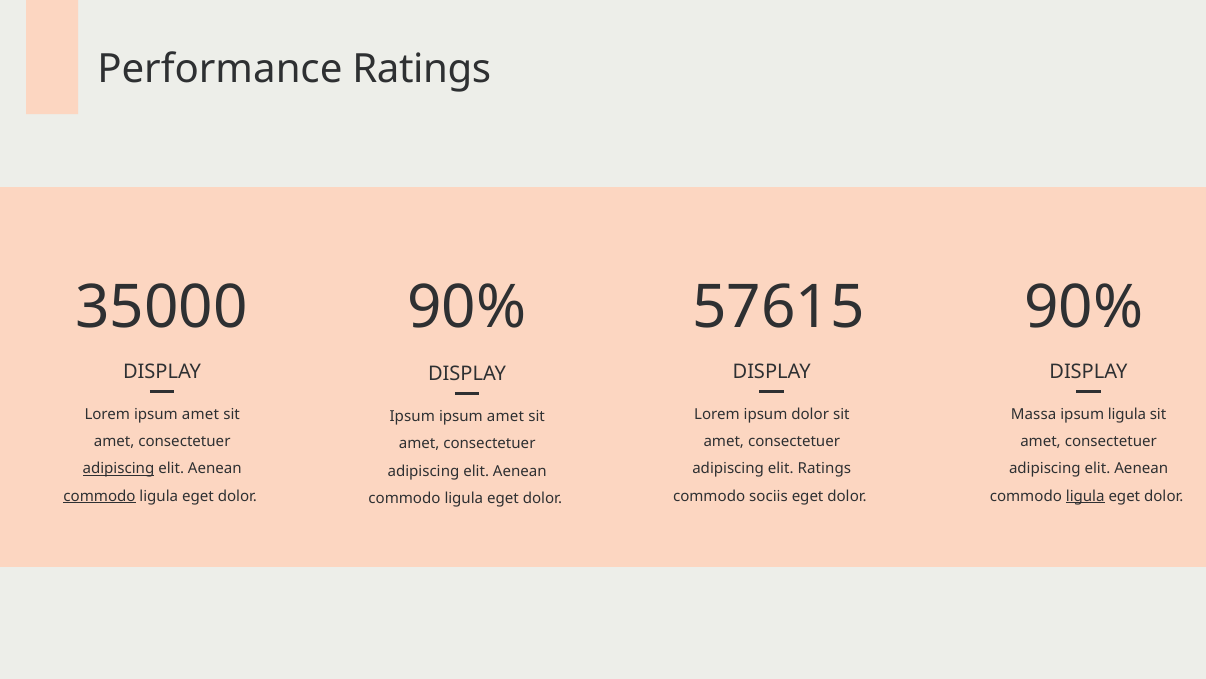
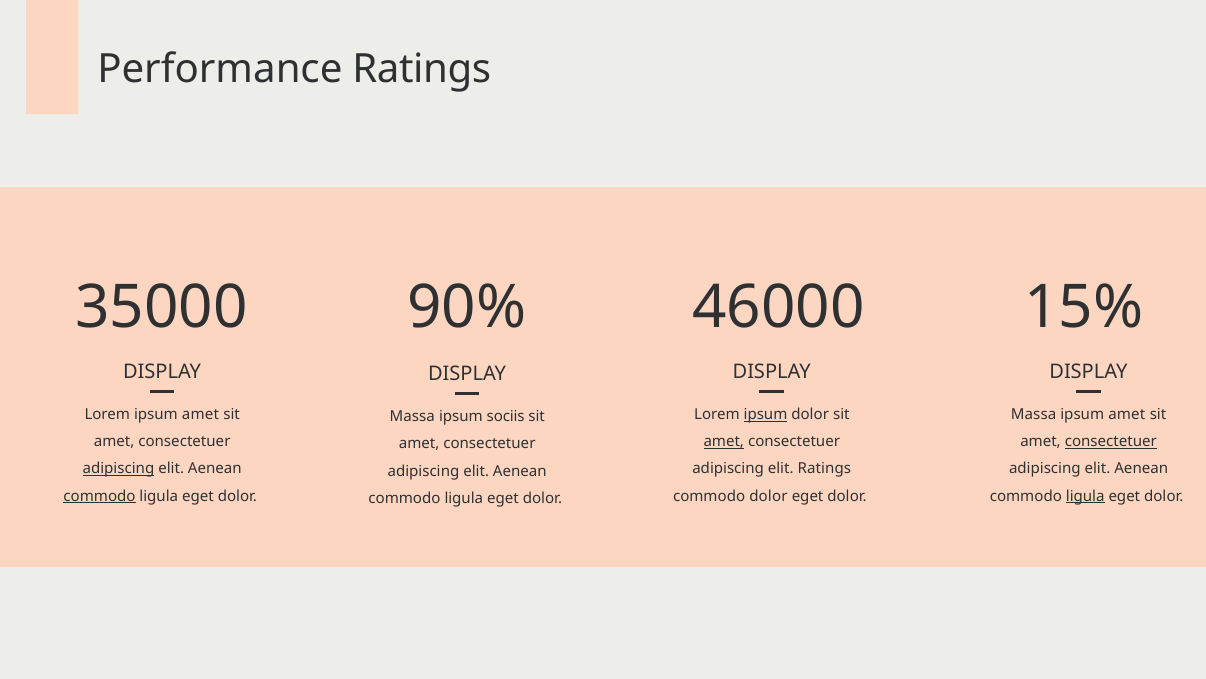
57615: 57615 -> 46000
90% 90%: 90% -> 15%
ipsum at (766, 414) underline: none -> present
ligula at (1127, 414): ligula -> amet
Ipsum at (412, 416): Ipsum -> Massa
amet at (505, 416): amet -> sociis
amet at (724, 441) underline: none -> present
consectetuer at (1111, 441) underline: none -> present
commodo sociis: sociis -> dolor
